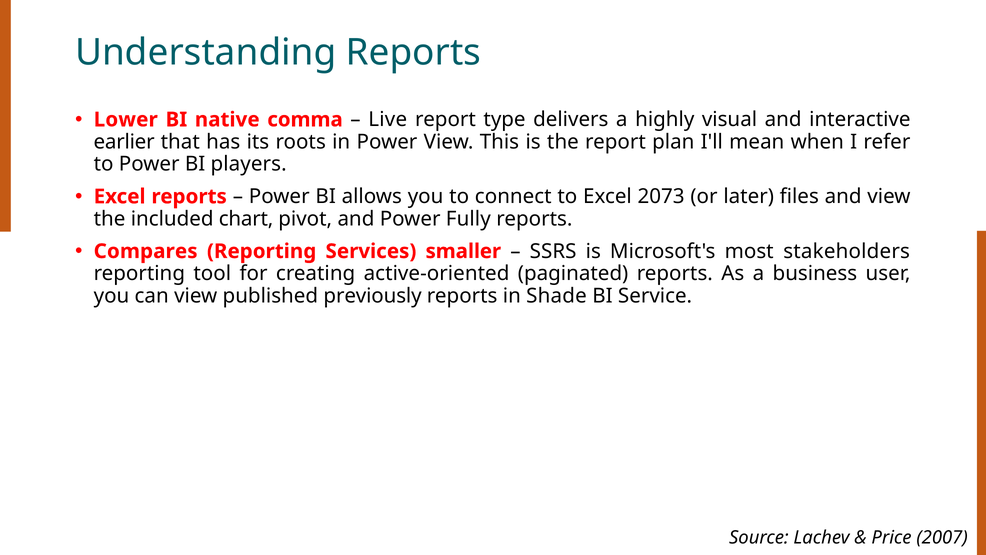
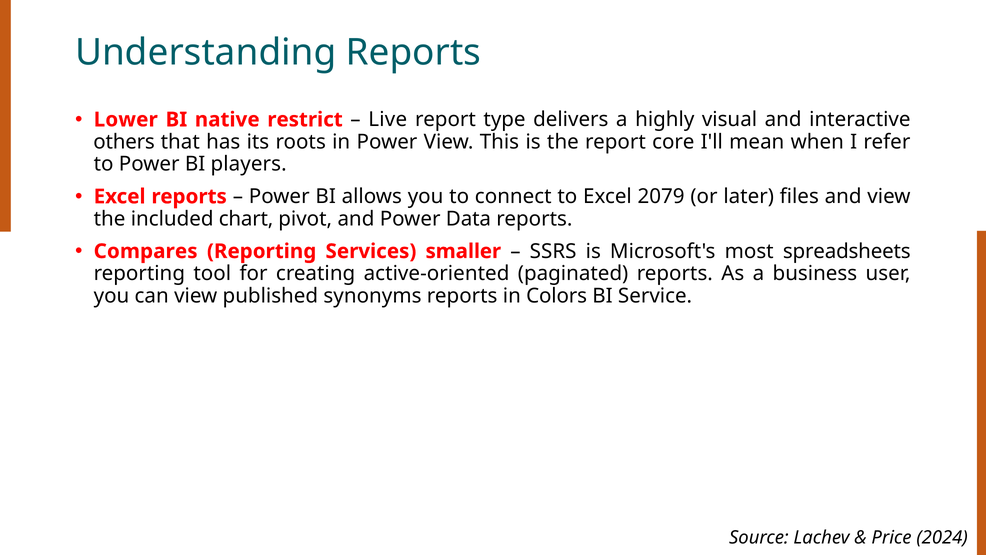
comma: comma -> restrict
earlier: earlier -> others
plan: plan -> core
2073: 2073 -> 2079
Fully: Fully -> Data
stakeholders: stakeholders -> spreadsheets
previously: previously -> synonyms
Shade: Shade -> Colors
2007: 2007 -> 2024
